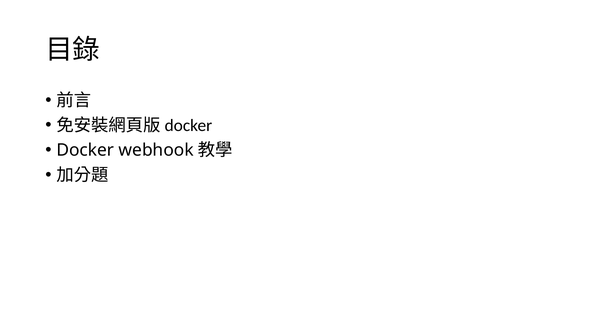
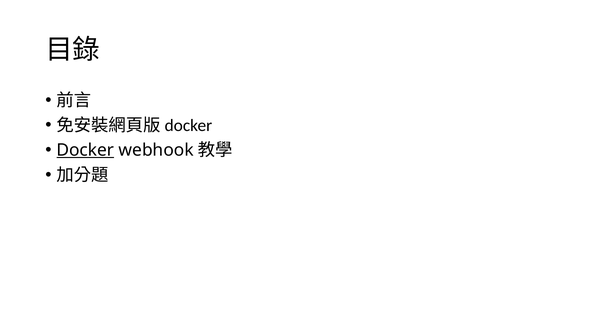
Docker underline: none -> present
